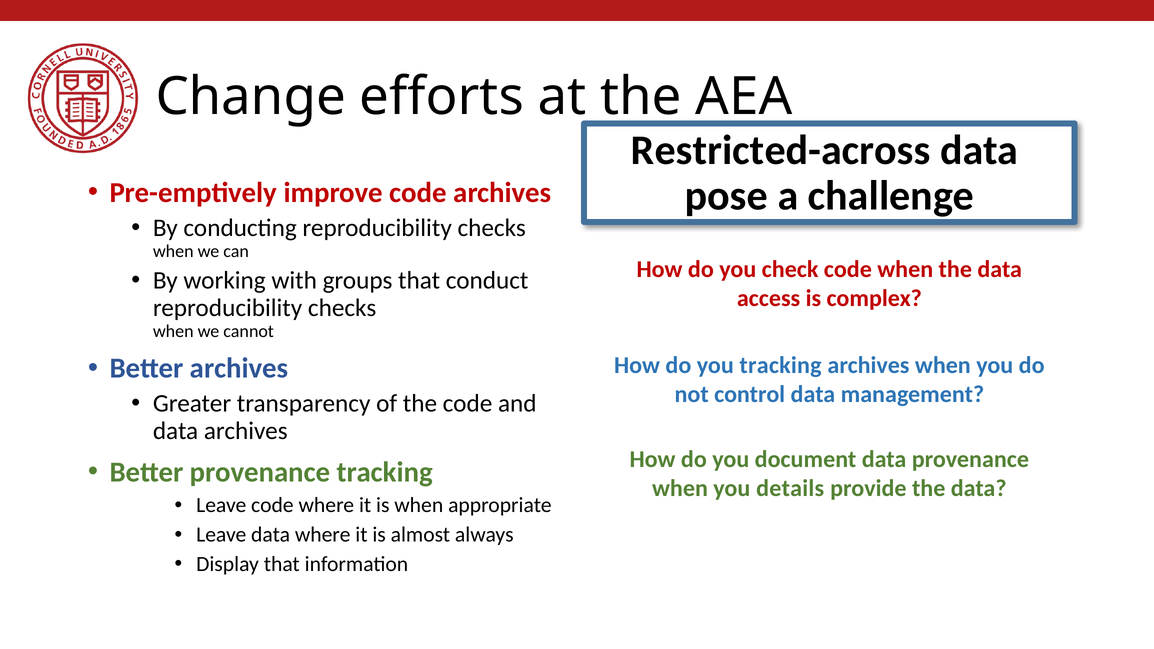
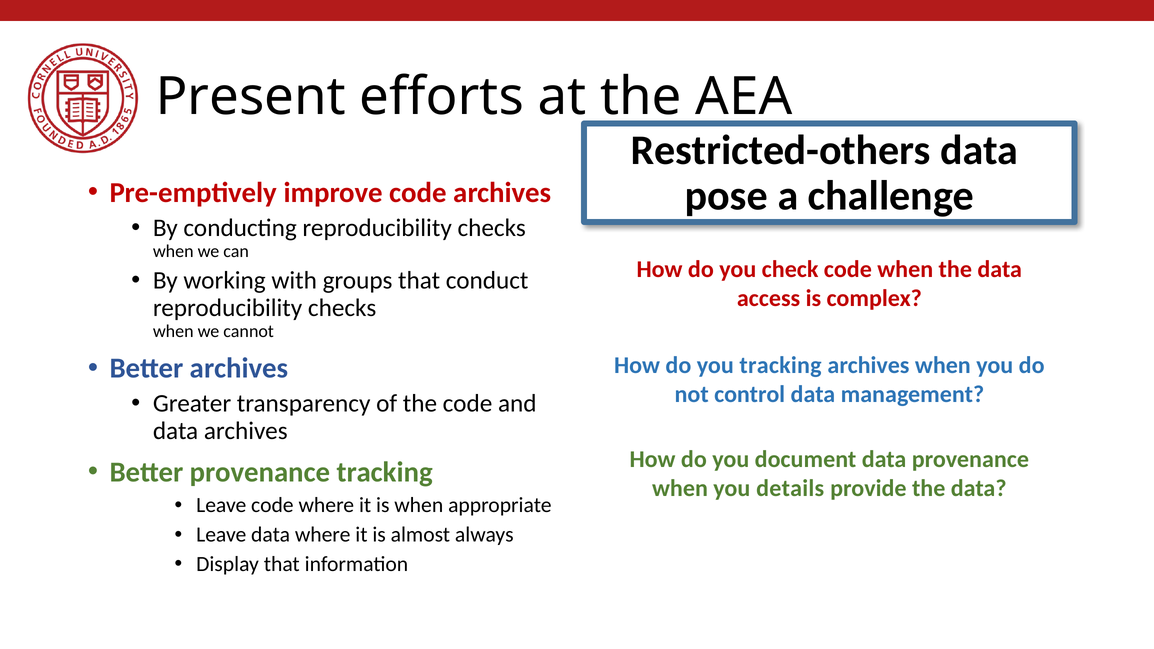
Change: Change -> Present
Restricted-across: Restricted-across -> Restricted-others
